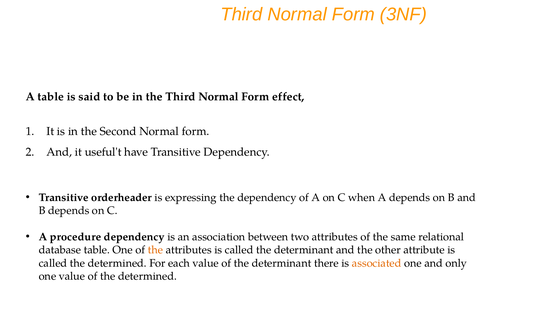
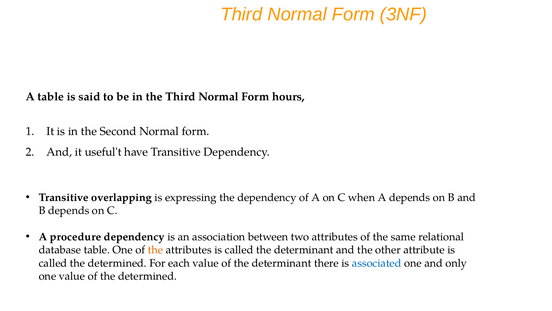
effect: effect -> hours
orderheader: orderheader -> overlapping
associated colour: orange -> blue
